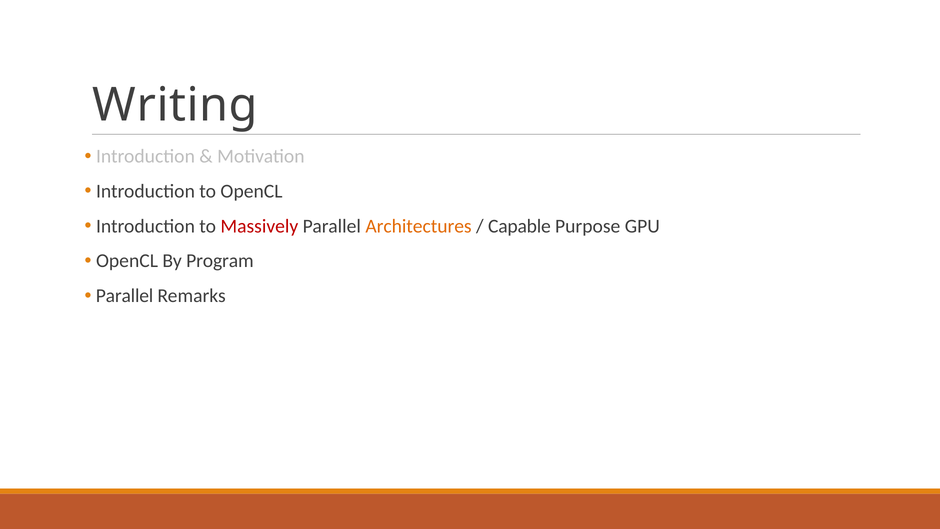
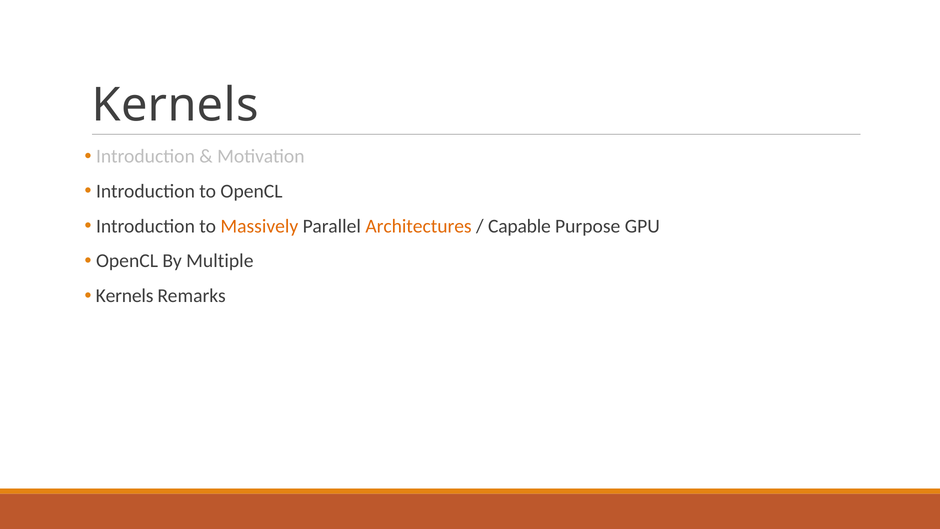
Writing at (175, 105): Writing -> Kernels
Massively colour: red -> orange
Program: Program -> Multiple
Parallel at (125, 296): Parallel -> Kernels
